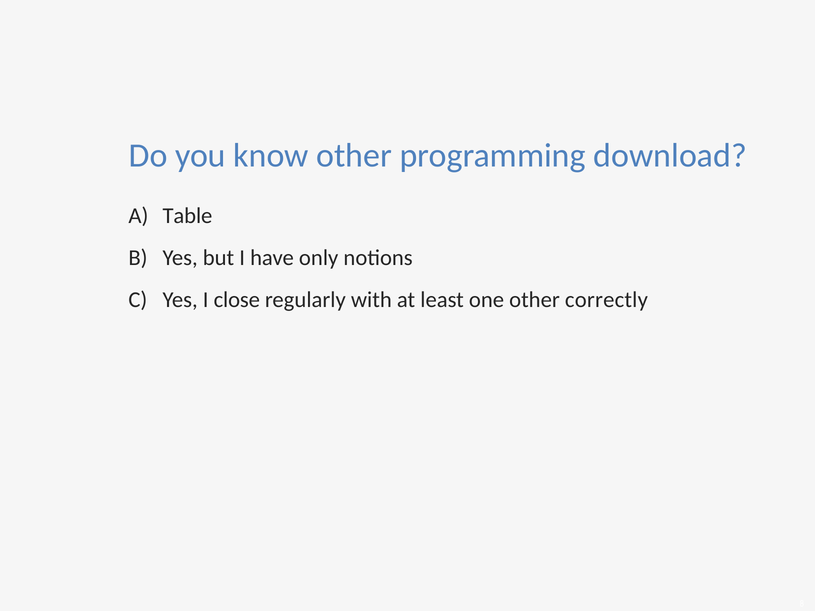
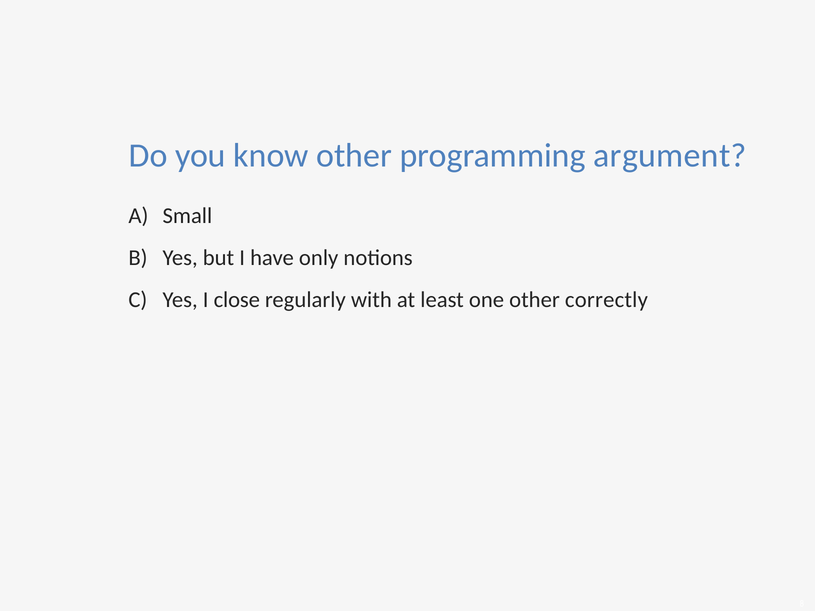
download: download -> argument
Table: Table -> Small
